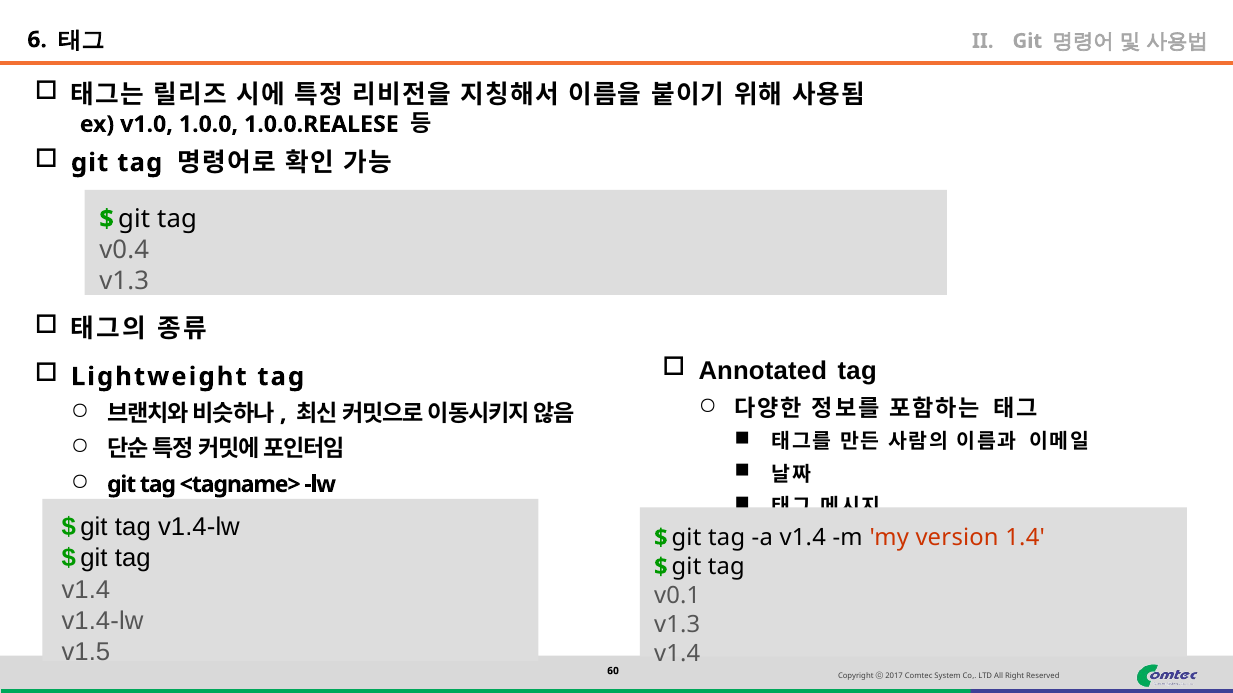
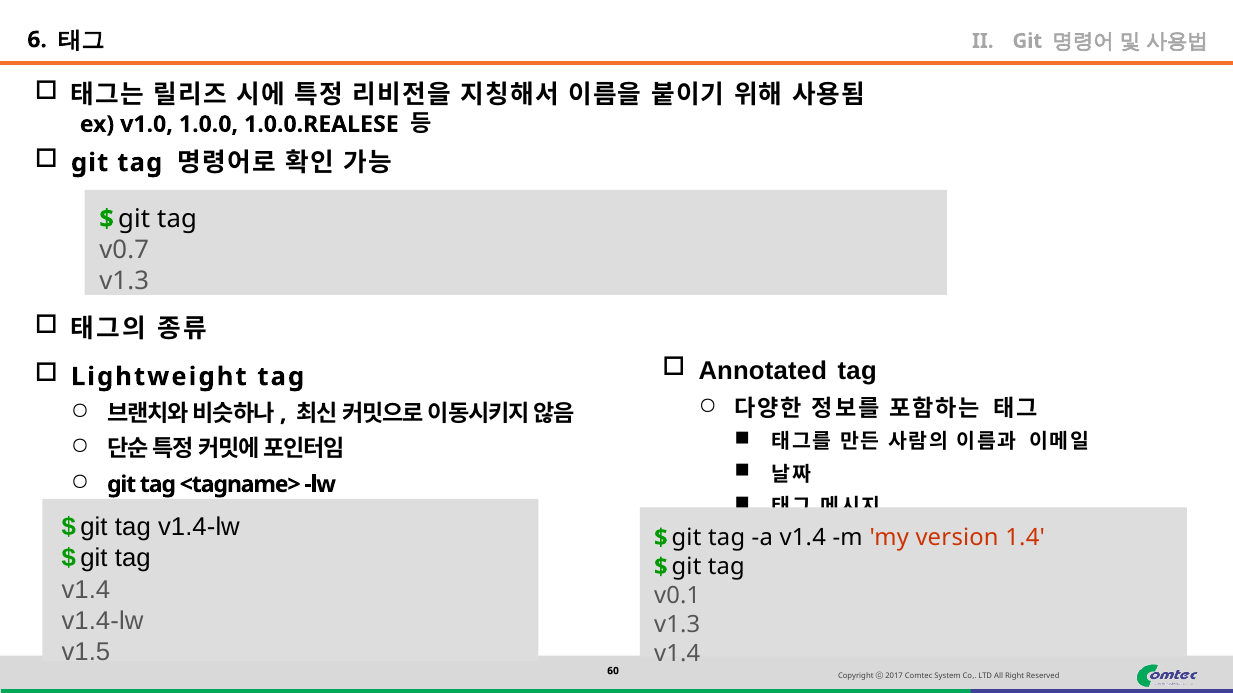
v0.4: v0.4 -> v0.7
